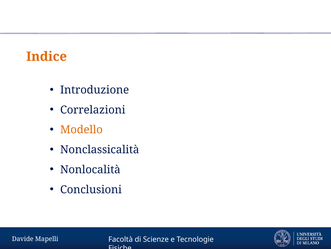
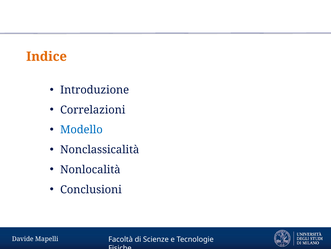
Modello colour: orange -> blue
